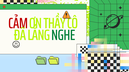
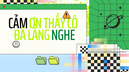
CẢM colour: red -> black
